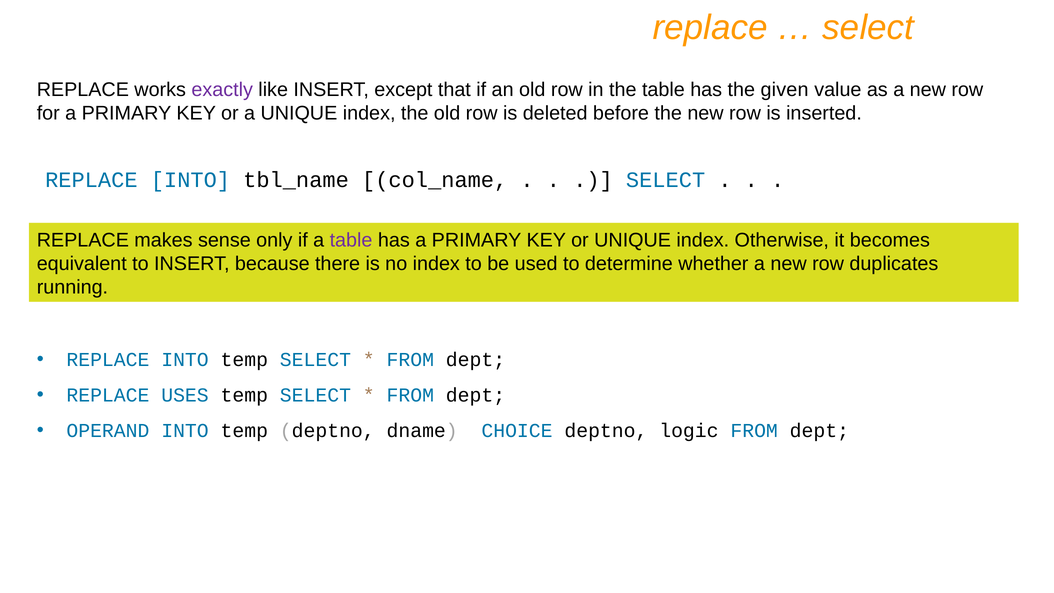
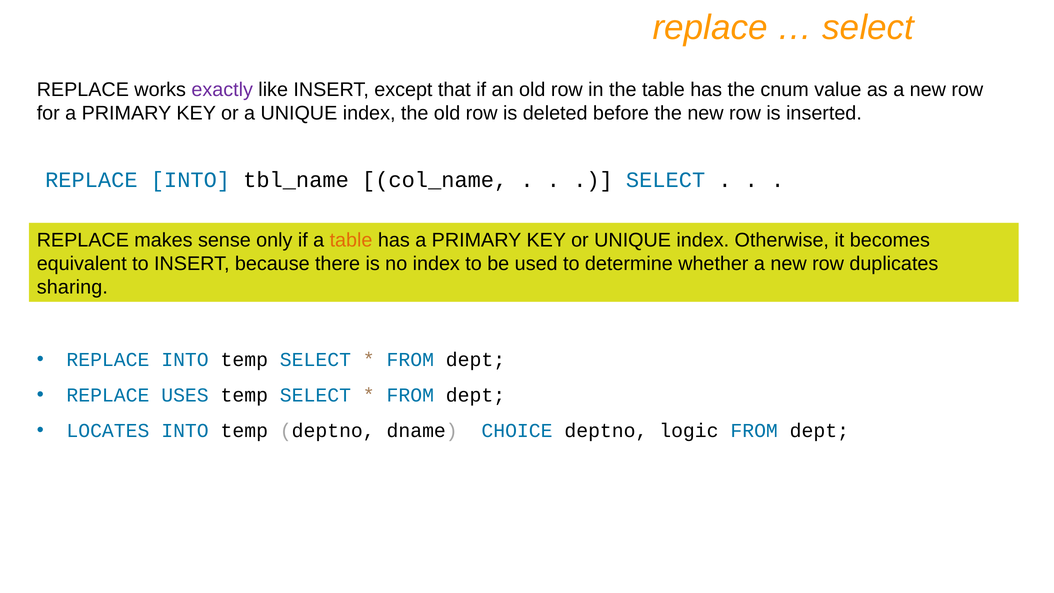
given: given -> cnum
table at (351, 240) colour: purple -> orange
running: running -> sharing
OPERAND: OPERAND -> LOCATES
